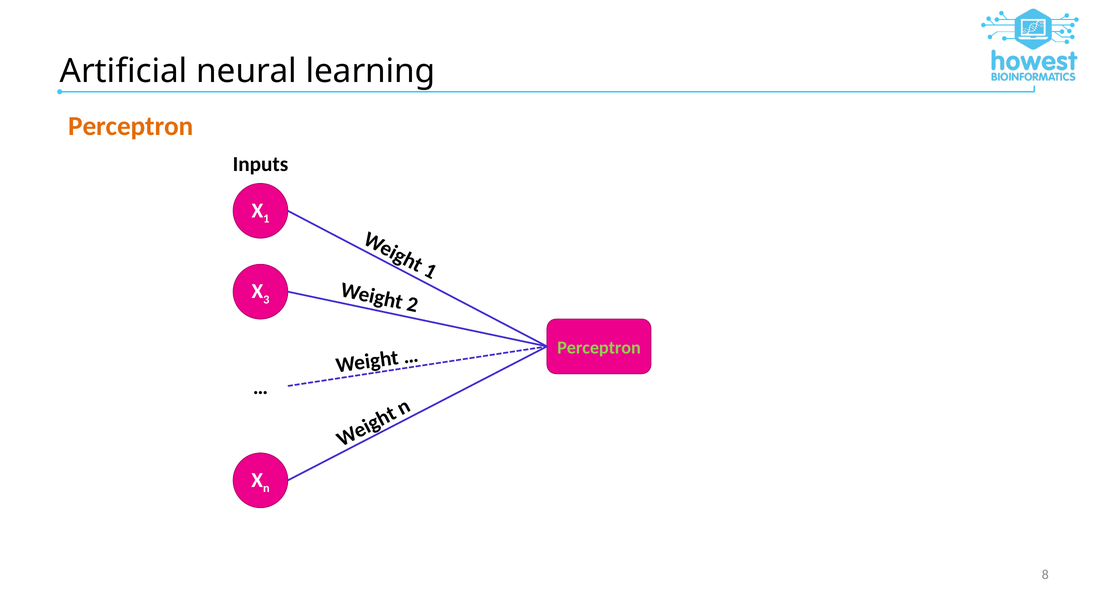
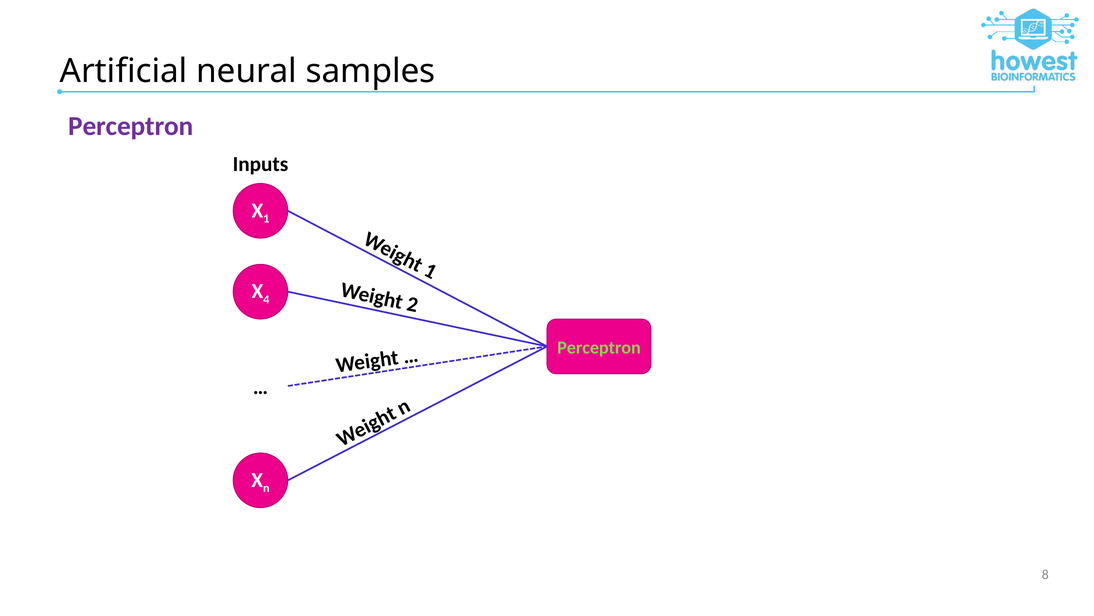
learning: learning -> samples
Perceptron at (131, 126) colour: orange -> purple
3: 3 -> 4
